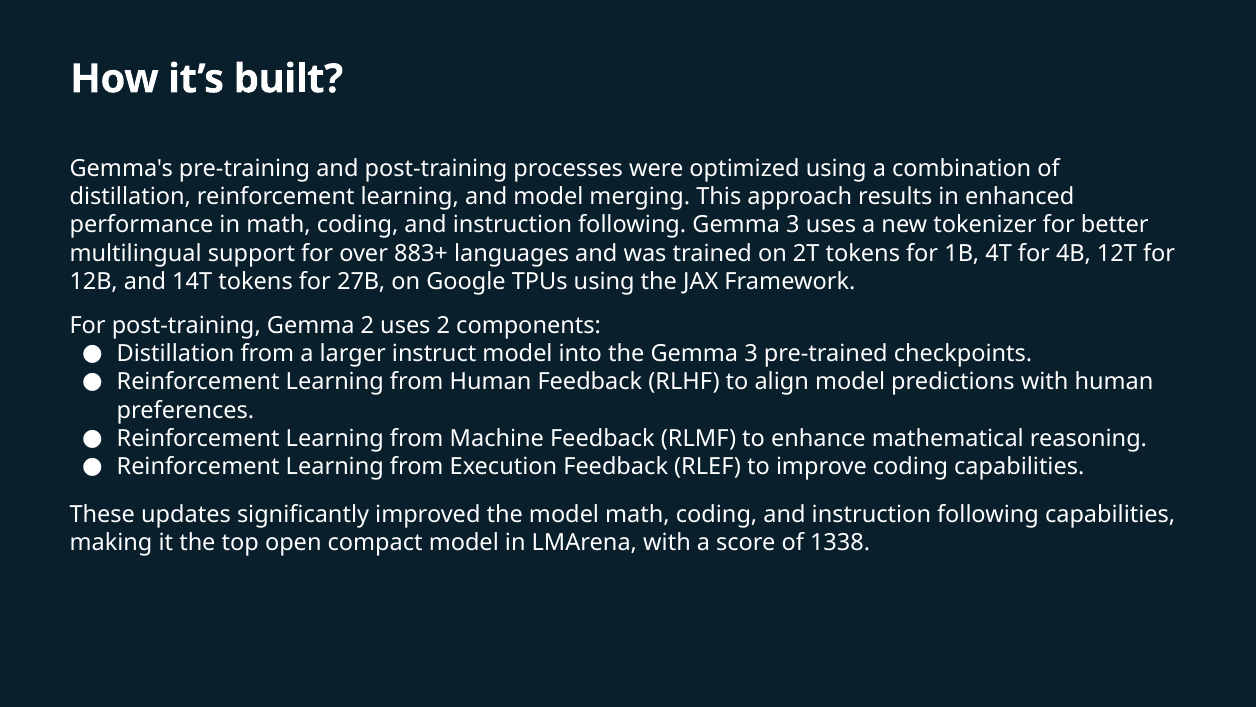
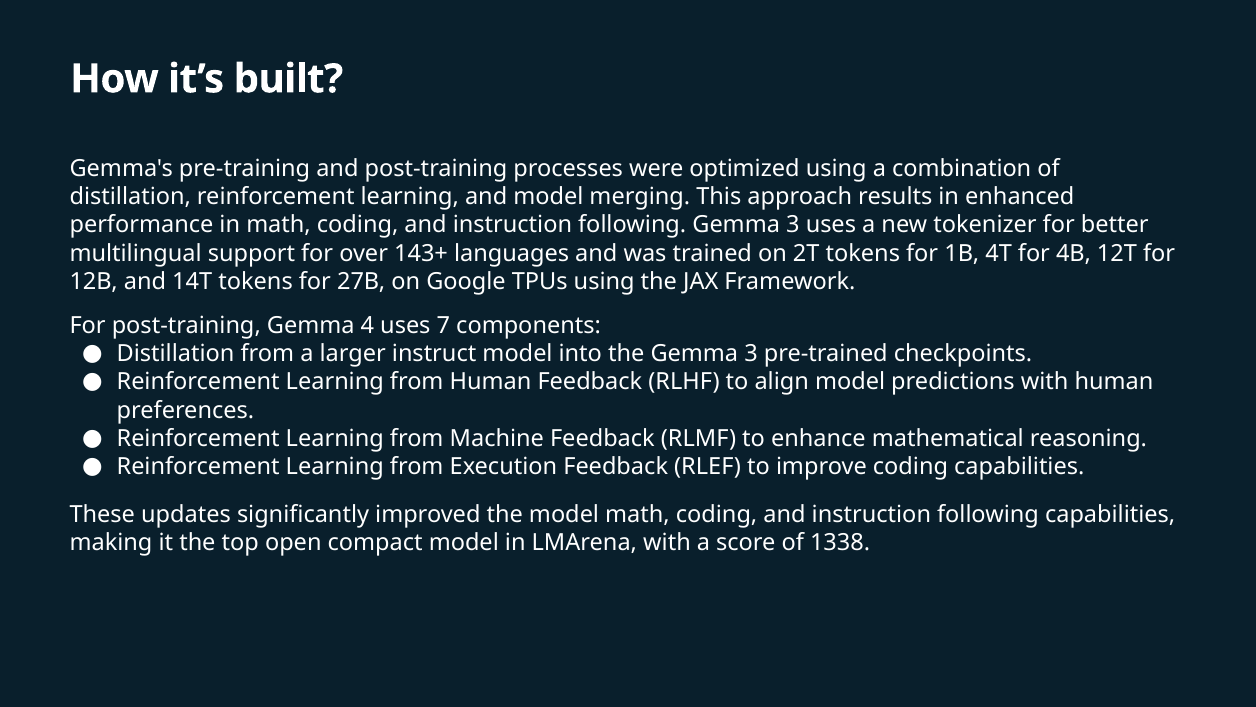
883+: 883+ -> 143+
Gemma 2: 2 -> 4
uses 2: 2 -> 7
